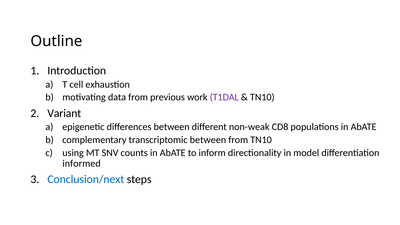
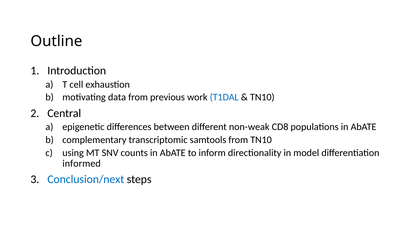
T1DAL colour: purple -> blue
Variant: Variant -> Central
transcriptomic between: between -> samtools
